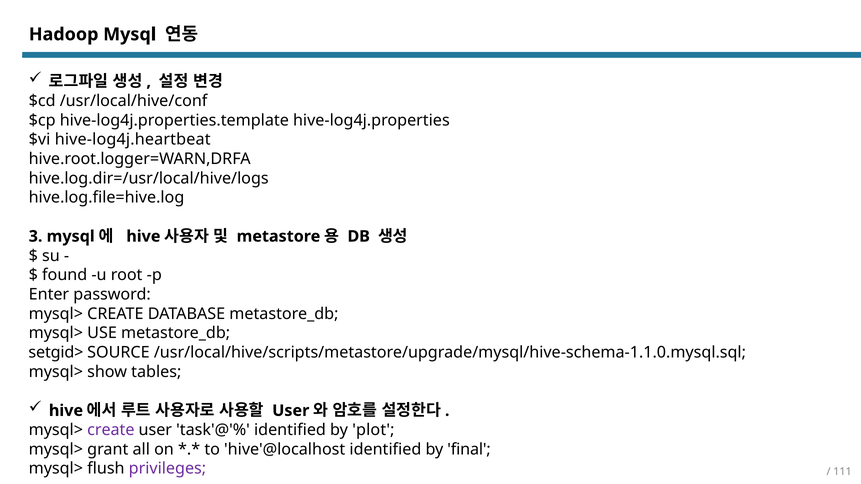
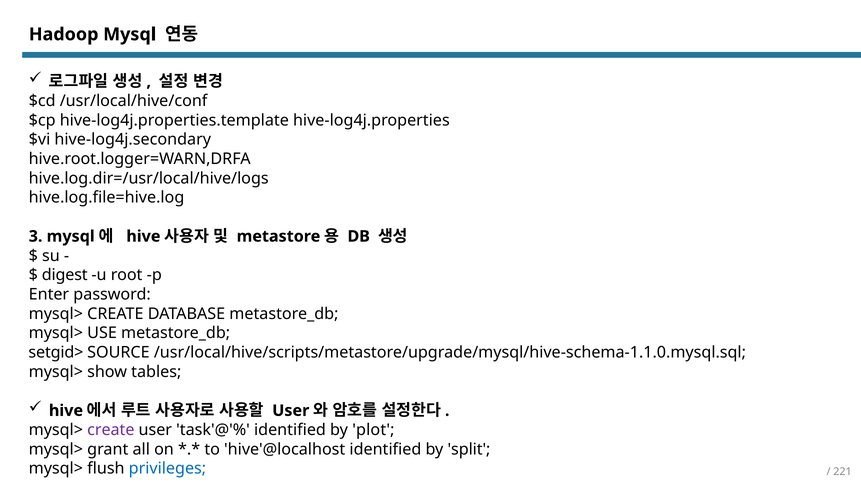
hive-log4j.heartbeat: hive-log4j.heartbeat -> hive-log4j.secondary
found: found -> digest
final: final -> split
privileges colour: purple -> blue
111: 111 -> 221
